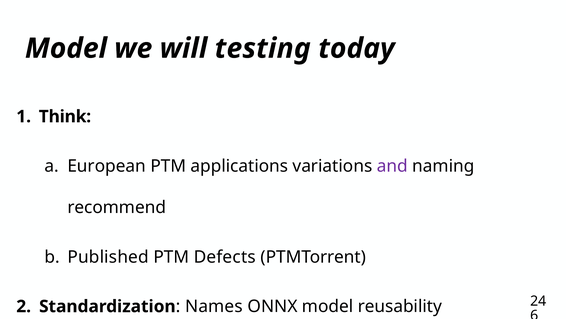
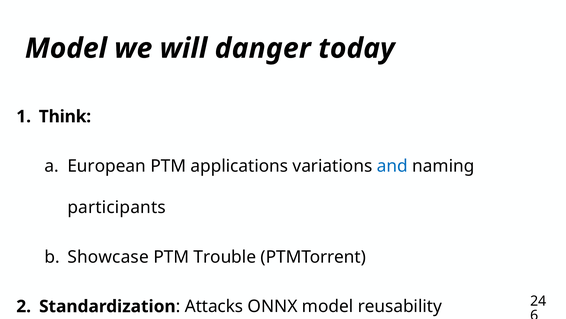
testing: testing -> danger
and colour: purple -> blue
recommend: recommend -> participants
Published: Published -> Showcase
Defects: Defects -> Trouble
Names: Names -> Attacks
